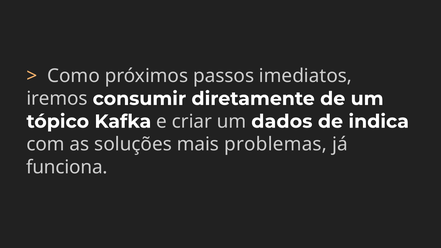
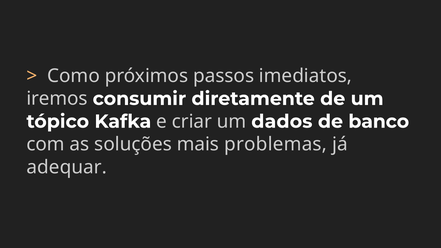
indica: indica -> banco
funciona: funciona -> adequar
